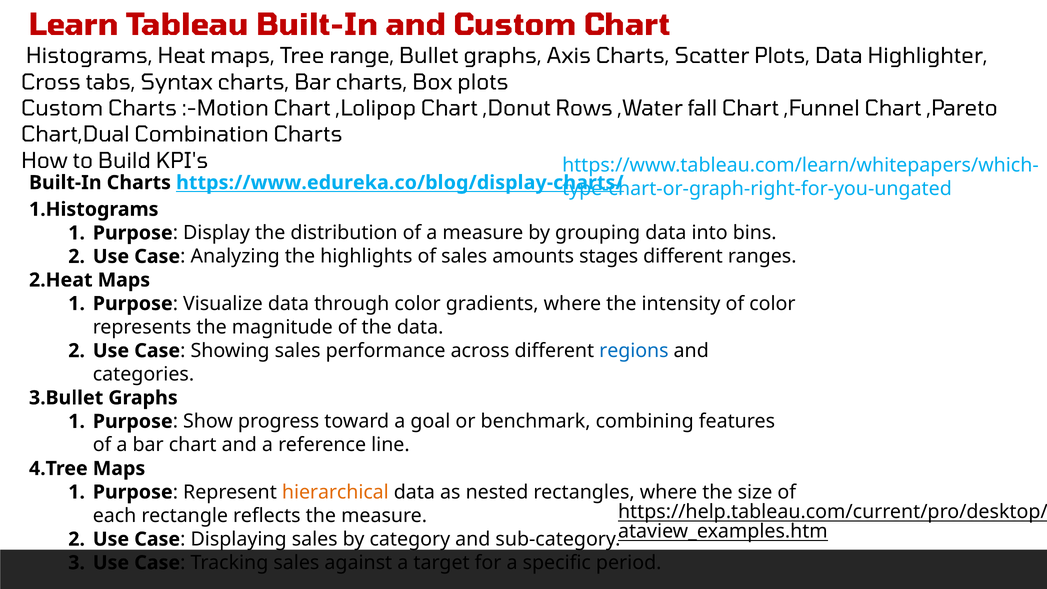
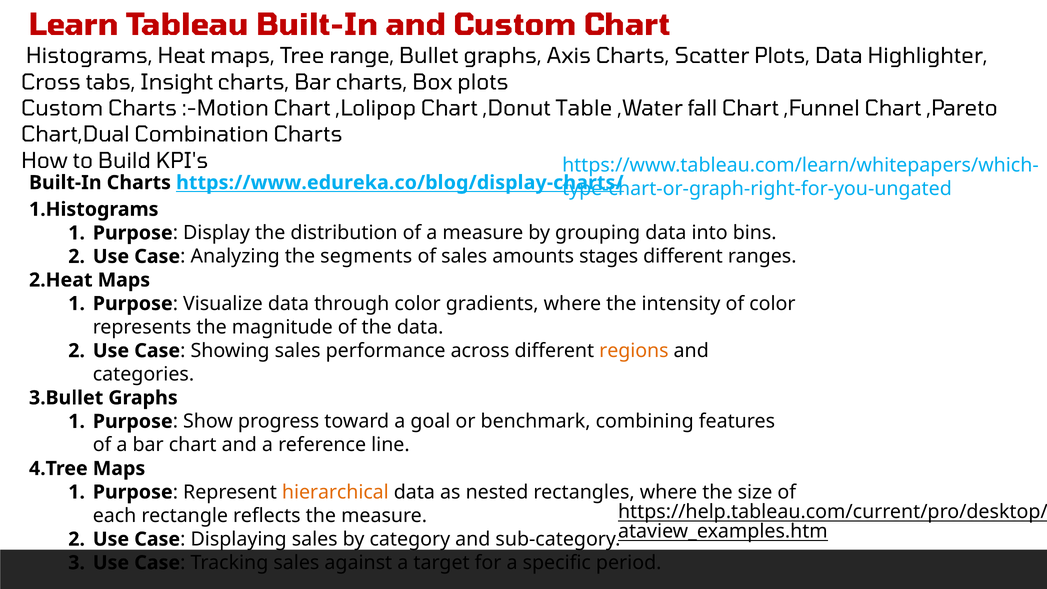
Syntax: Syntax -> Insight
Rows: Rows -> Table
highlights: highlights -> segments
regions colour: blue -> orange
